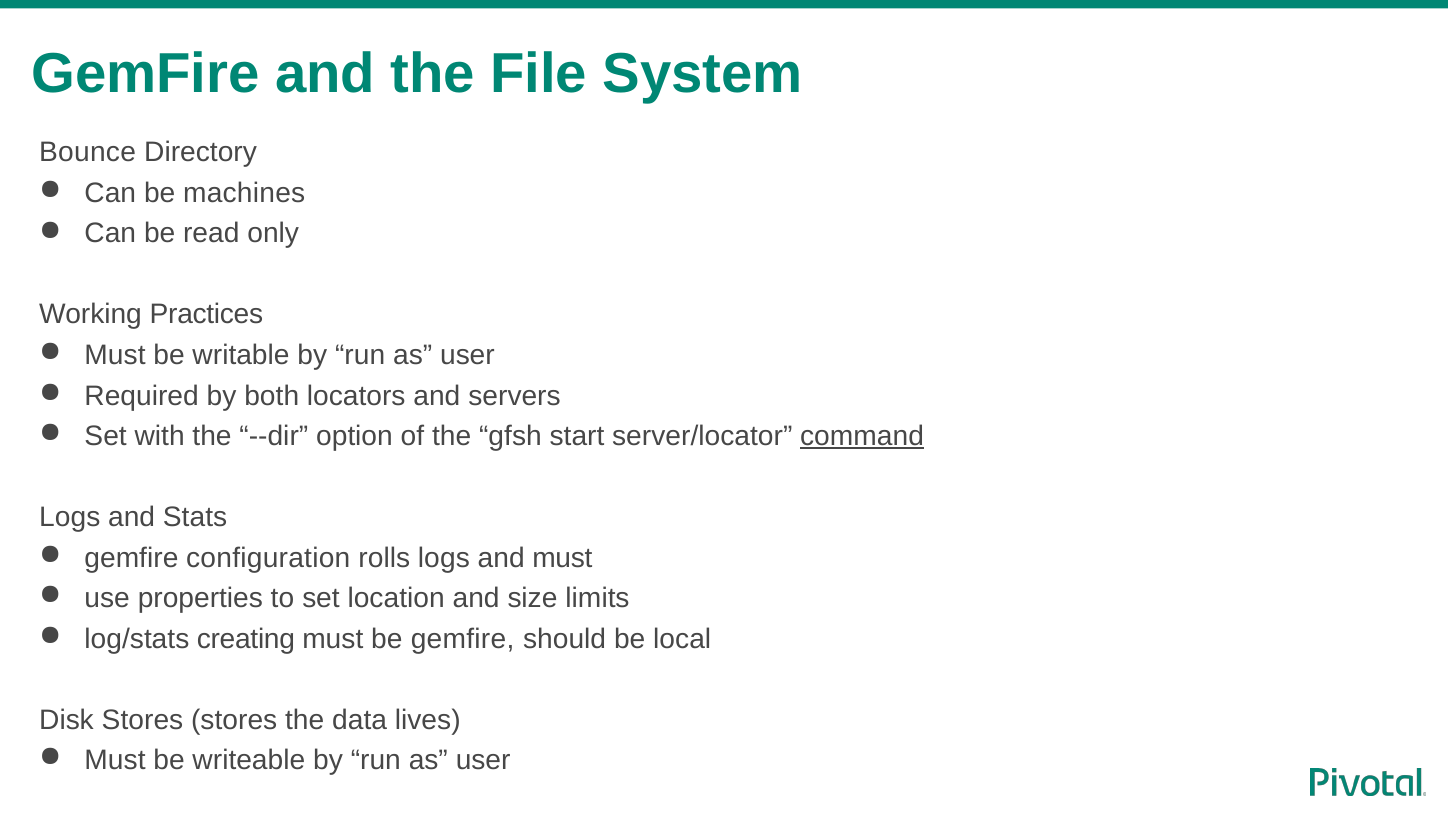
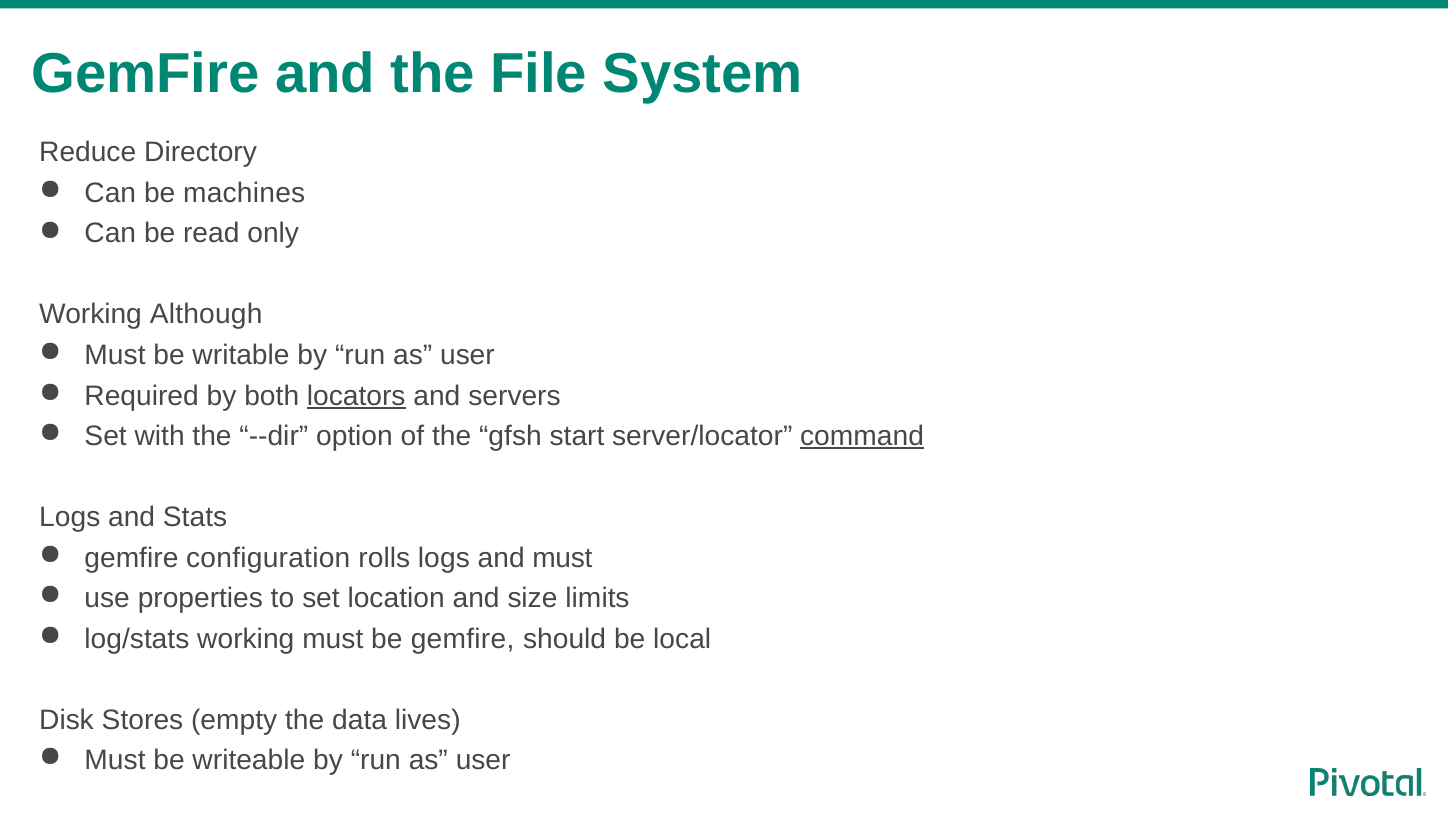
Bounce: Bounce -> Reduce
Practices: Practices -> Although
locators underline: none -> present
log/stats creating: creating -> working
Stores stores: stores -> empty
